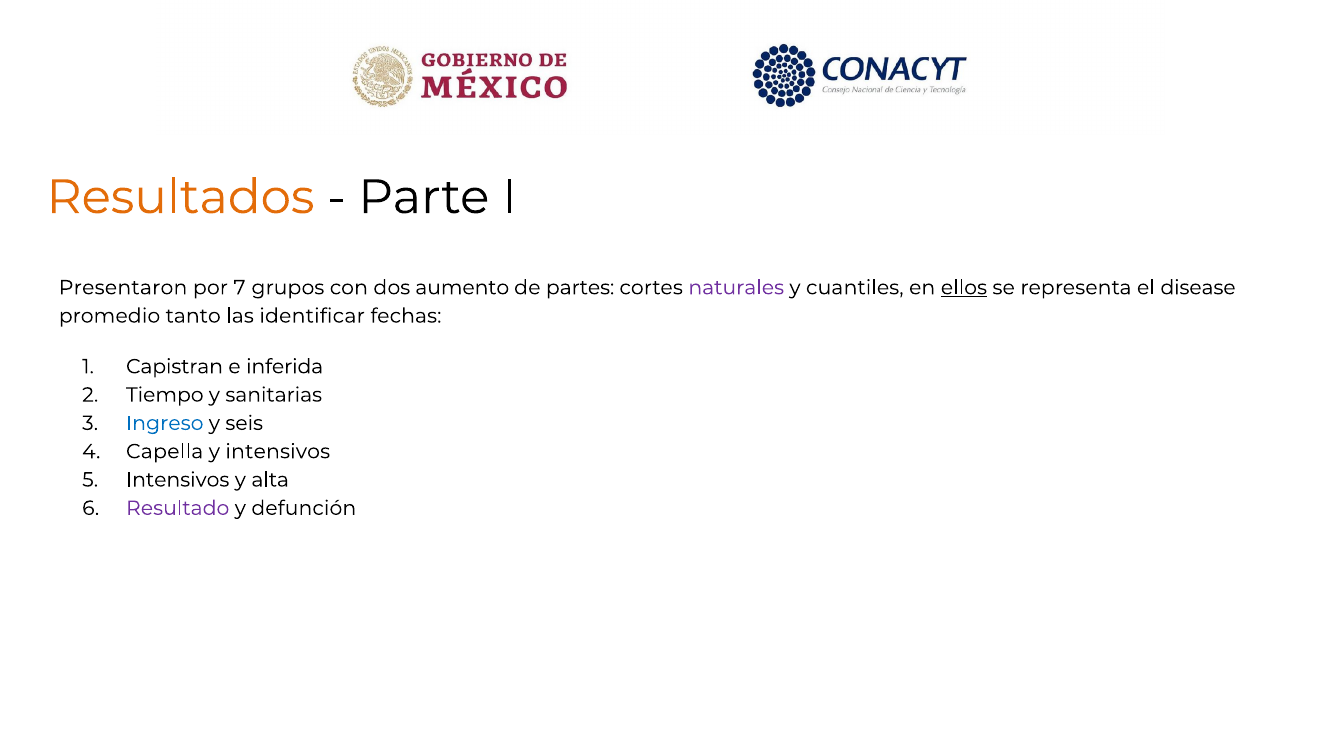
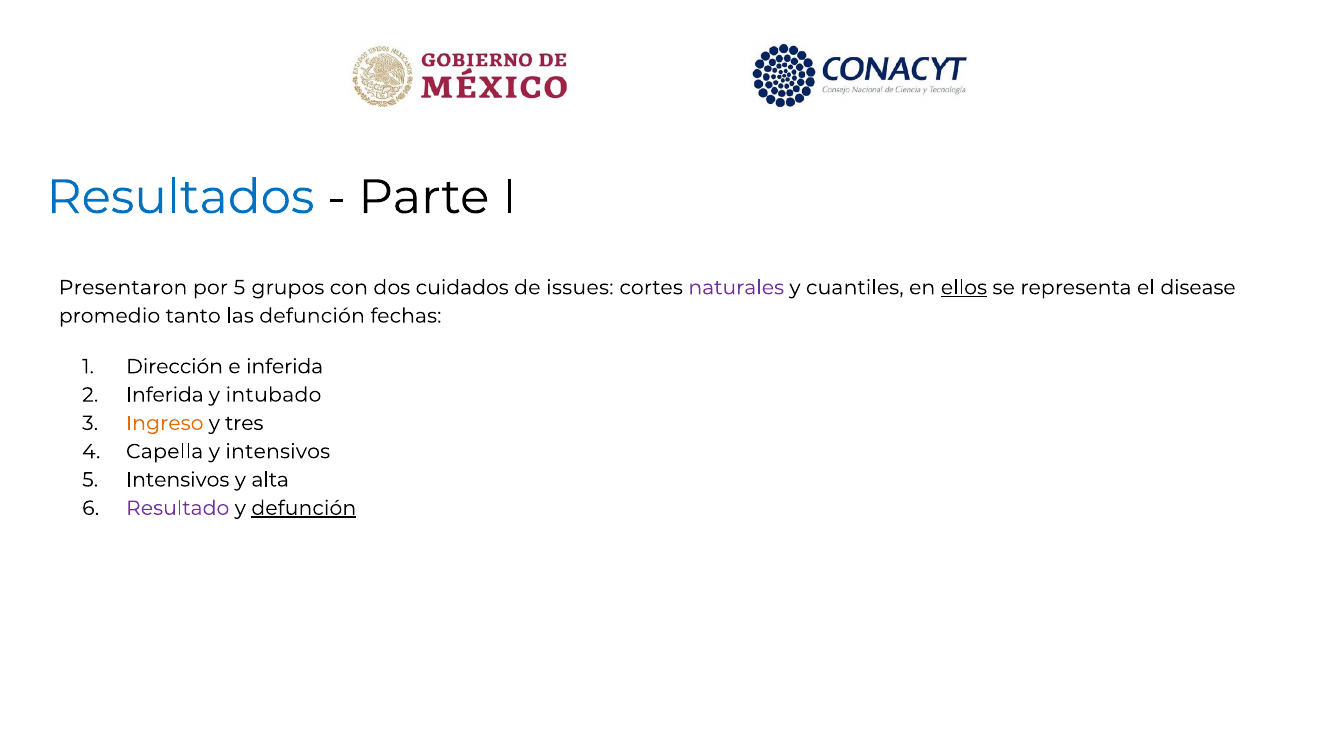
Resultados colour: orange -> blue
por 7: 7 -> 5
aumento: aumento -> cuidados
partes: partes -> issues
las identificar: identificar -> defunción
Capistran: Capistran -> Dirección
Tiempo at (165, 395): Tiempo -> Inferida
sanitarias: sanitarias -> intubado
Ingreso colour: blue -> orange
seis: seis -> tres
defunción at (304, 508) underline: none -> present
